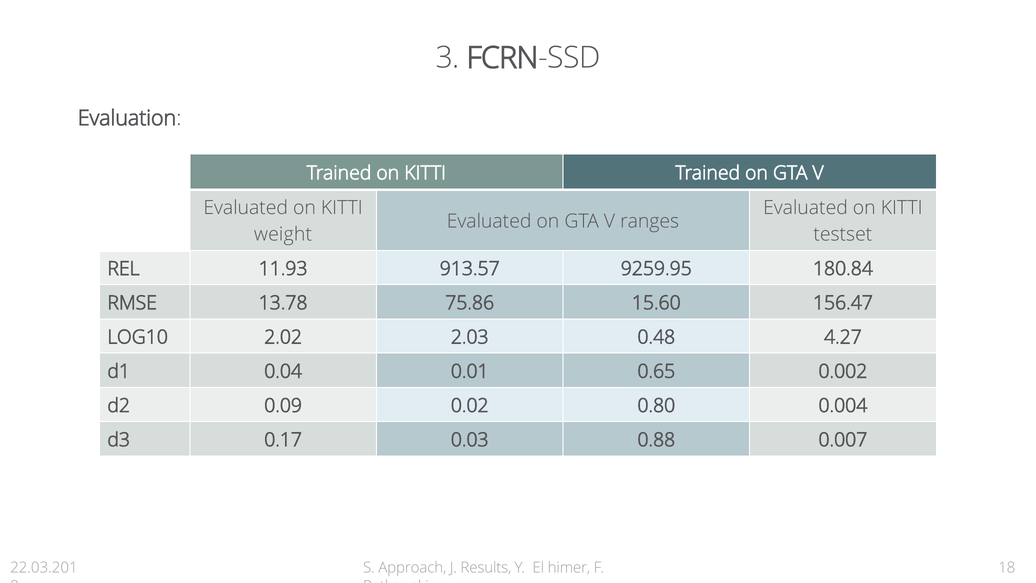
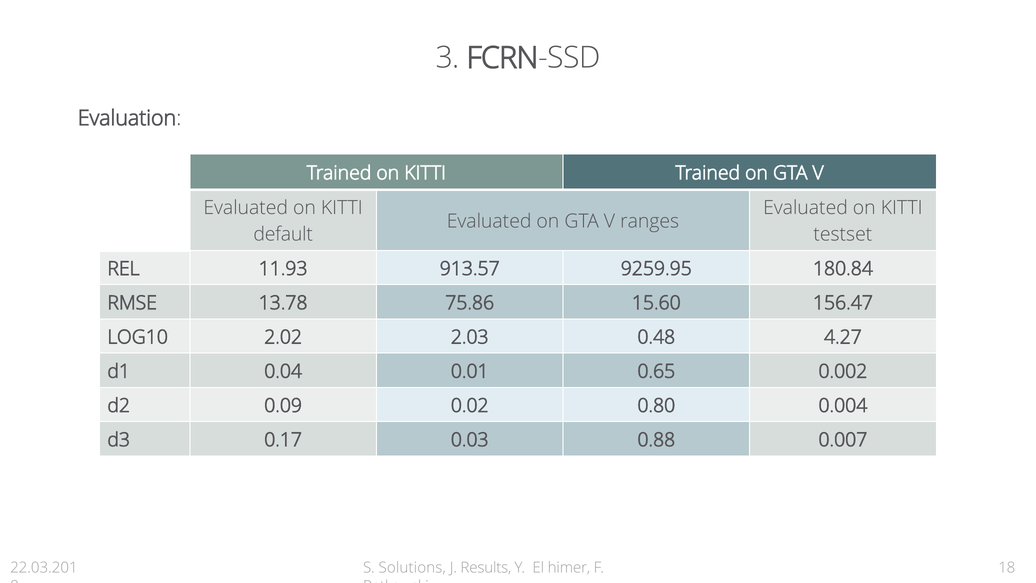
weight: weight -> default
Approach: Approach -> Solutions
